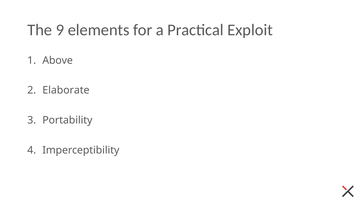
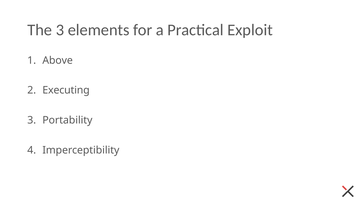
The 9: 9 -> 3
Elaborate: Elaborate -> Executing
